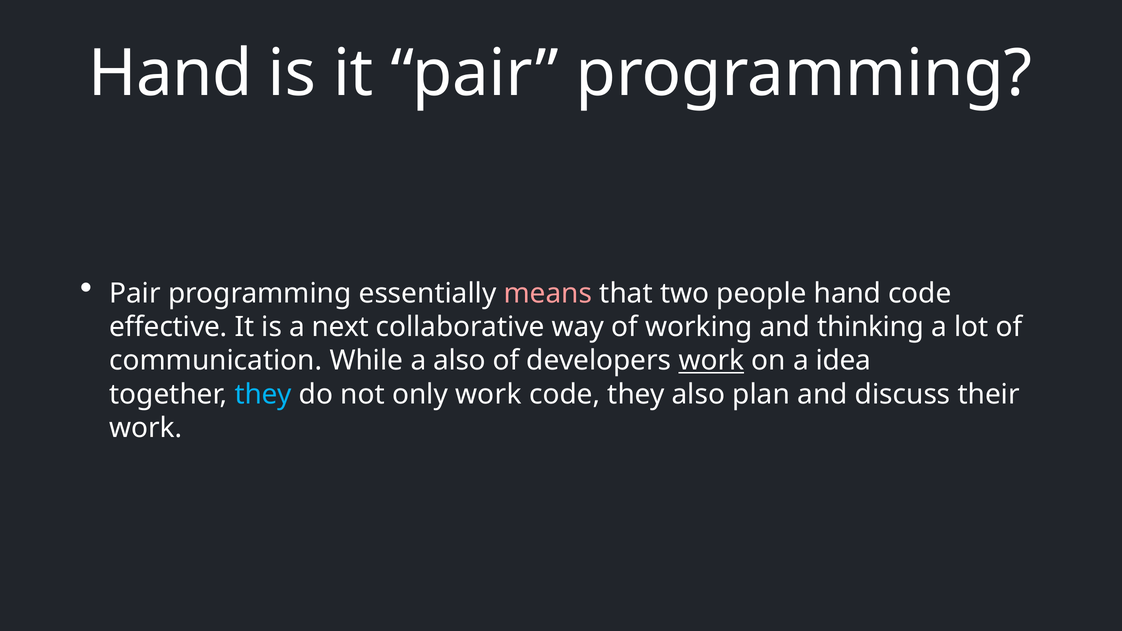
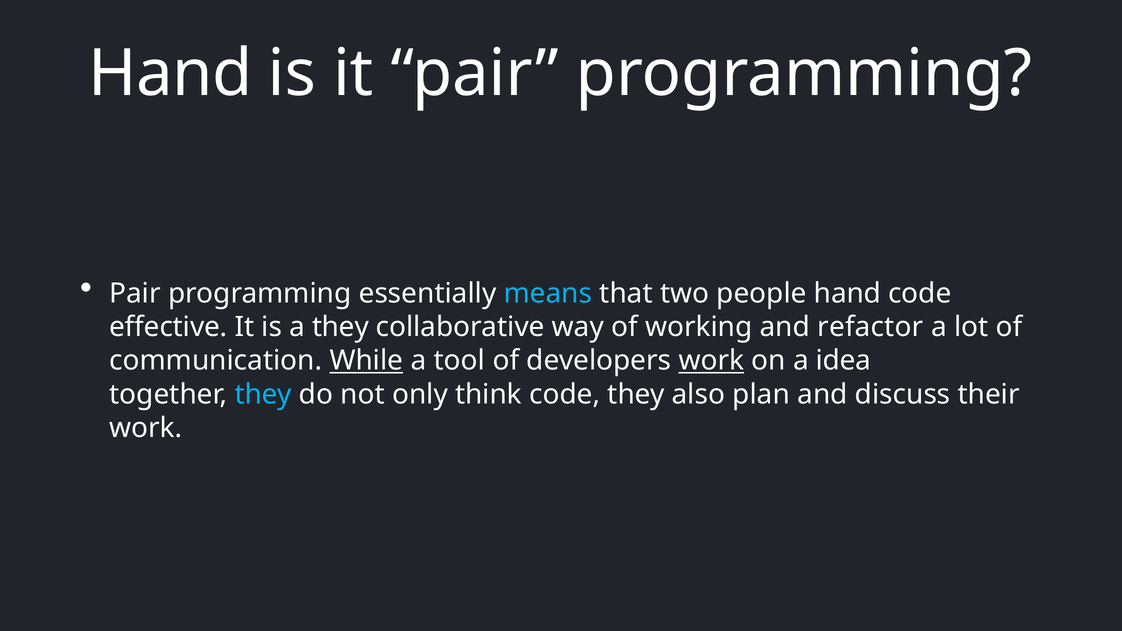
means colour: pink -> light blue
a next: next -> they
thinking: thinking -> refactor
While underline: none -> present
a also: also -> tool
only work: work -> think
